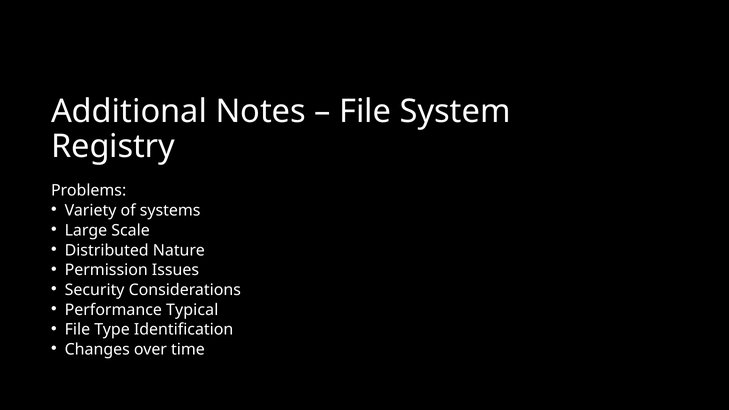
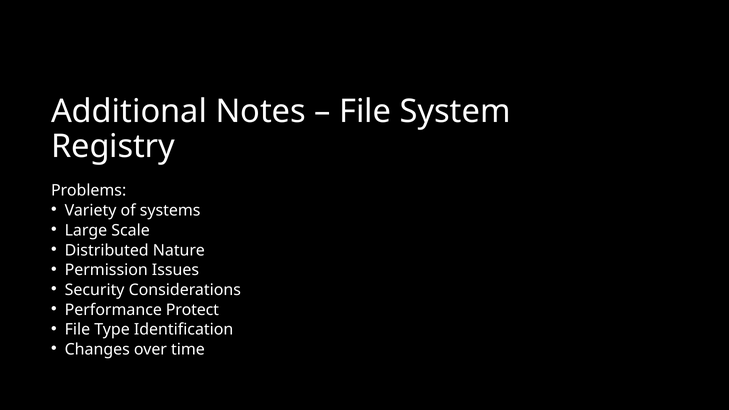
Typical: Typical -> Protect
